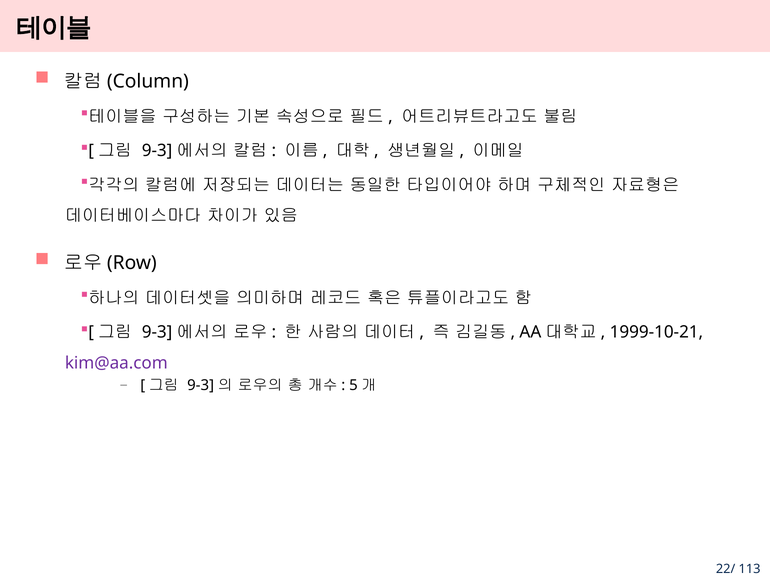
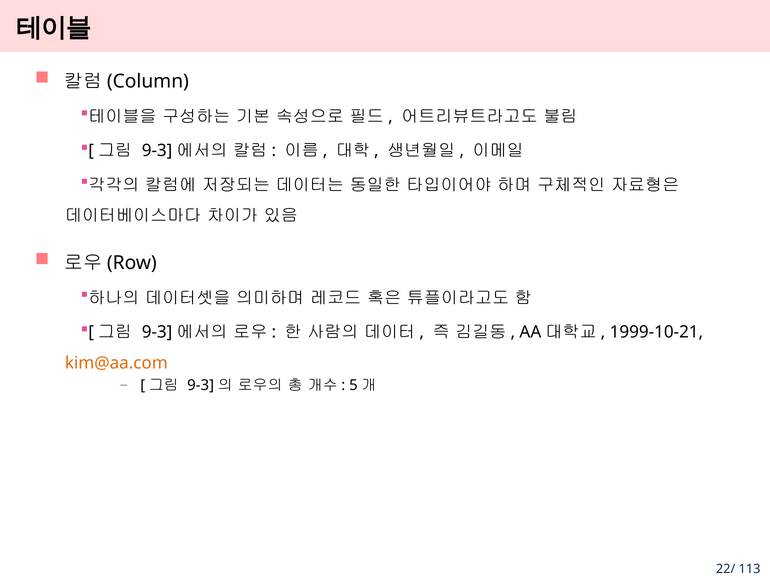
kim@aa.com colour: purple -> orange
